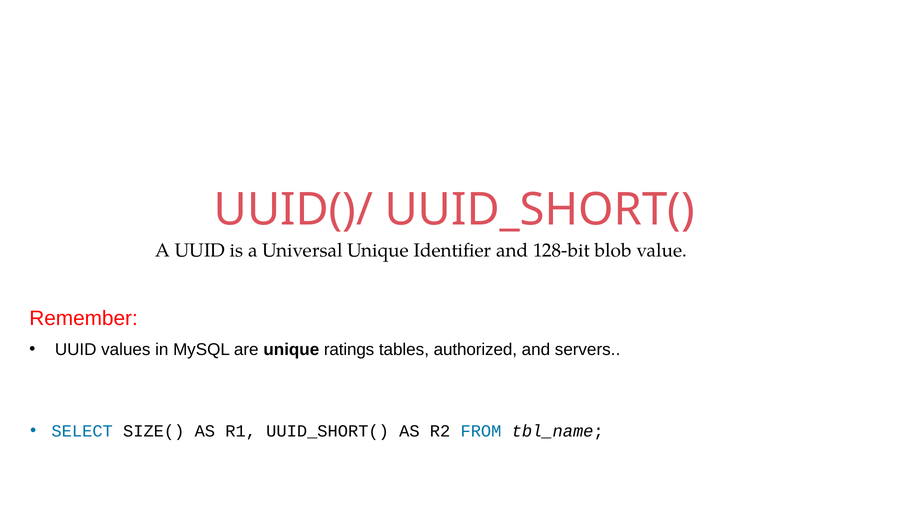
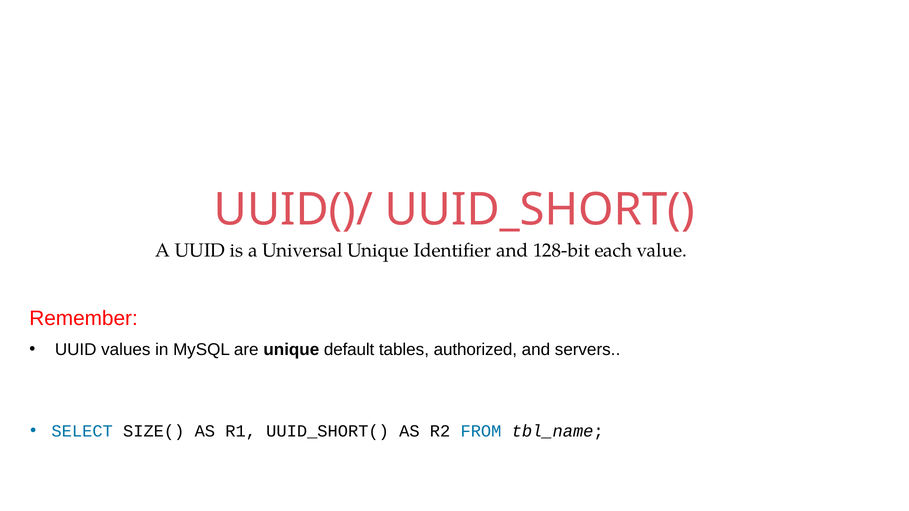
blob: blob -> each
ratings: ratings -> default
